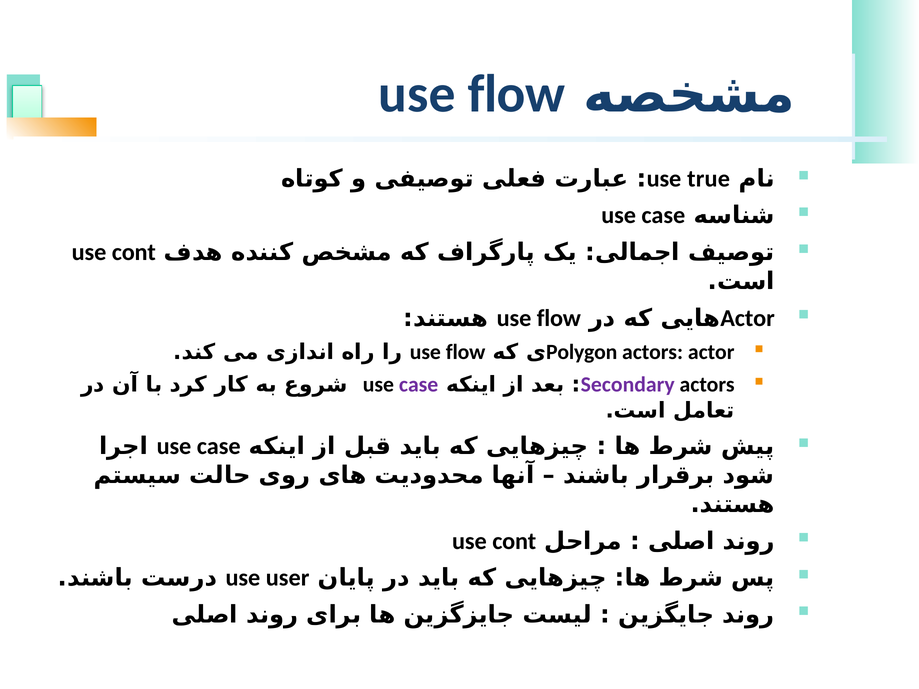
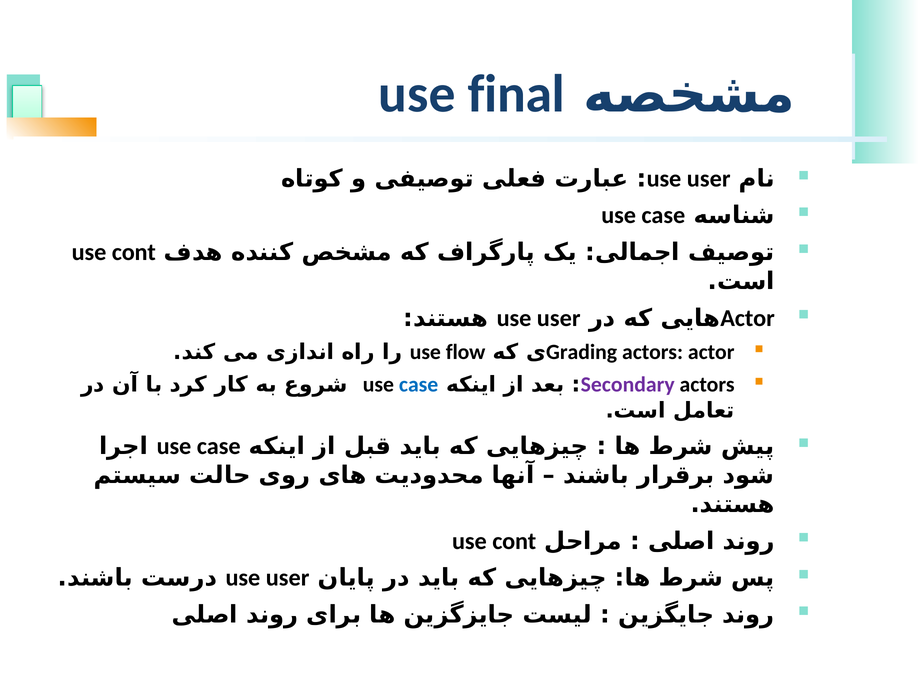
flow at (516, 94): flow -> final
true at (709, 179): true -> user
flow at (559, 318): flow -> user
Polygon: Polygon -> Grading
case at (419, 385) colour: purple -> blue
